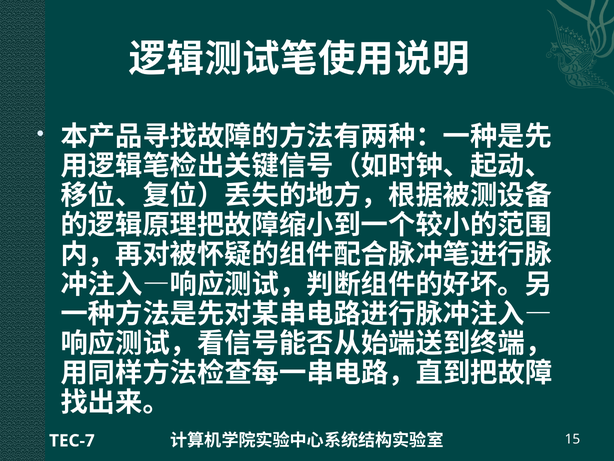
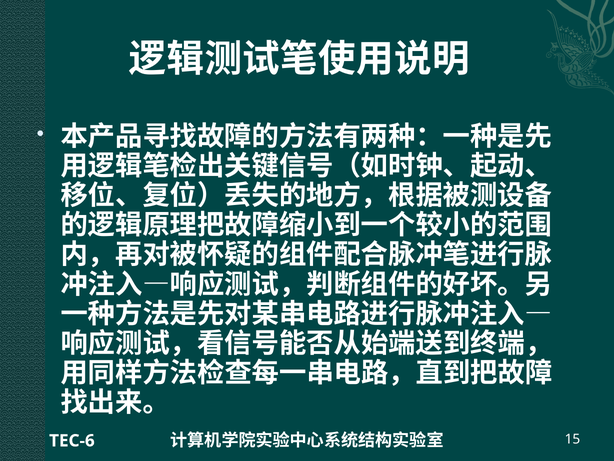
TEC-7: TEC-7 -> TEC-6
